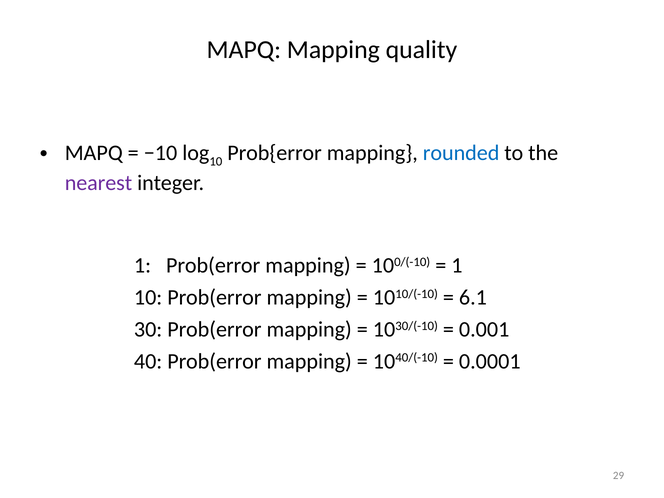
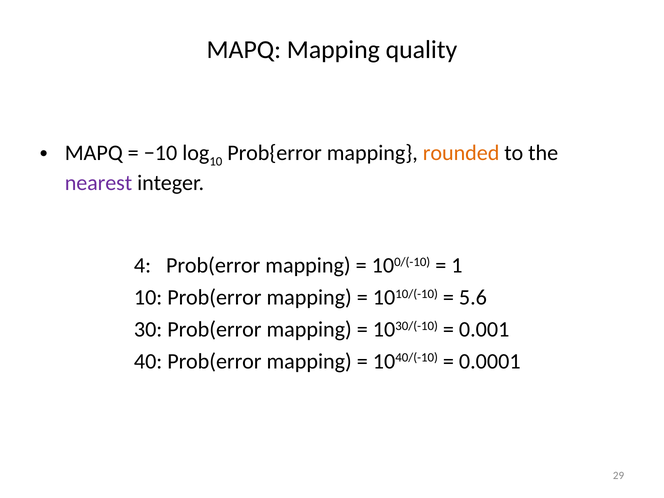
rounded colour: blue -> orange
1 at (143, 266): 1 -> 4
6.1: 6.1 -> 5.6
